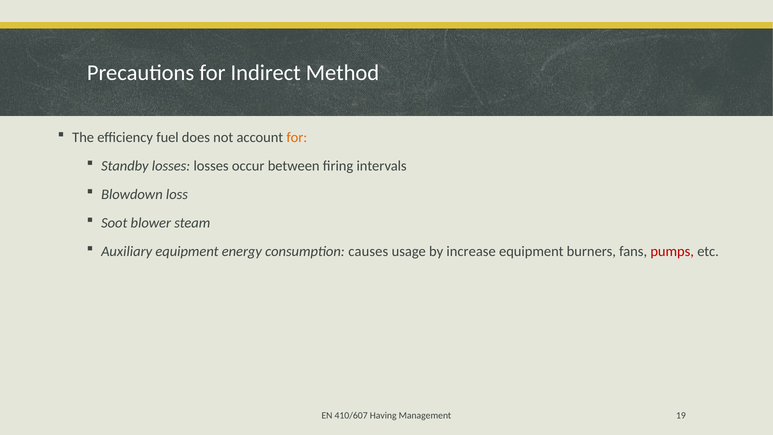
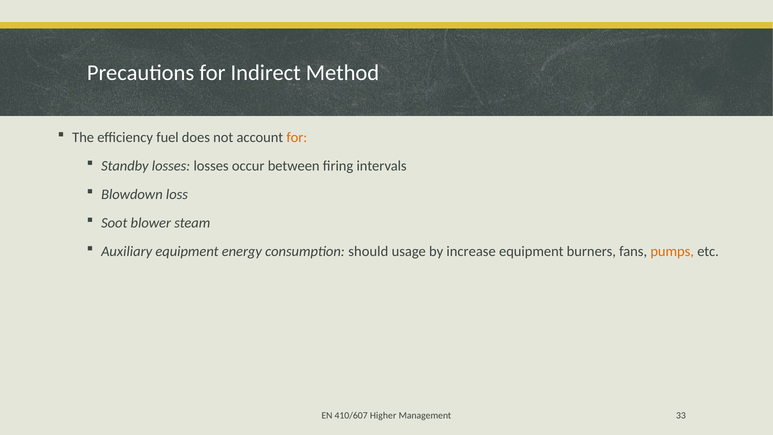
causes: causes -> should
pumps colour: red -> orange
Having: Having -> Higher
19: 19 -> 33
